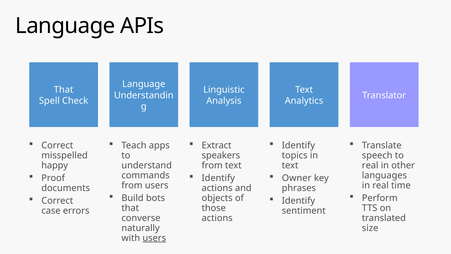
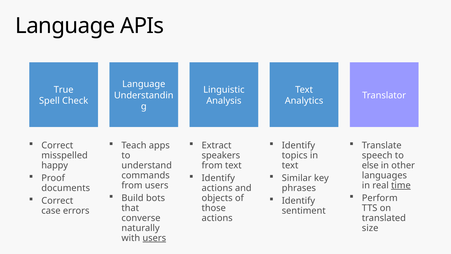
That at (64, 90): That -> True
real at (370, 165): real -> else
Owner: Owner -> Similar
time underline: none -> present
